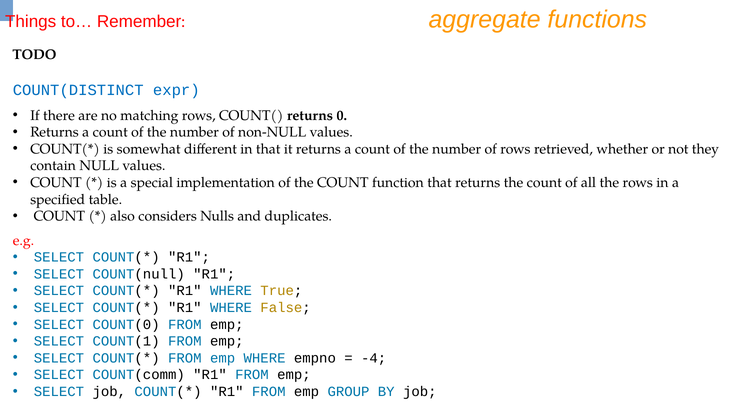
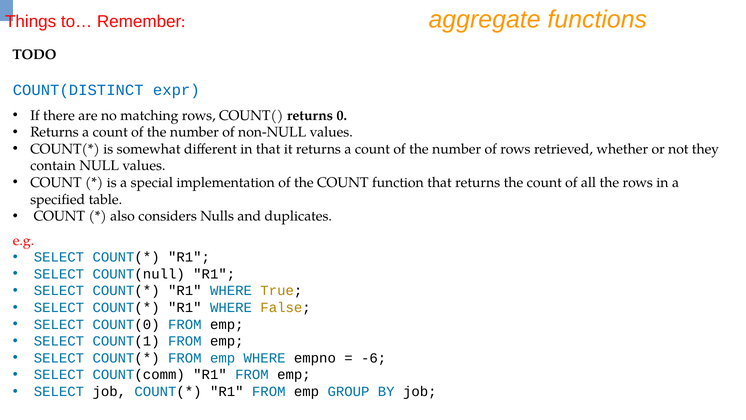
-4: -4 -> -6
